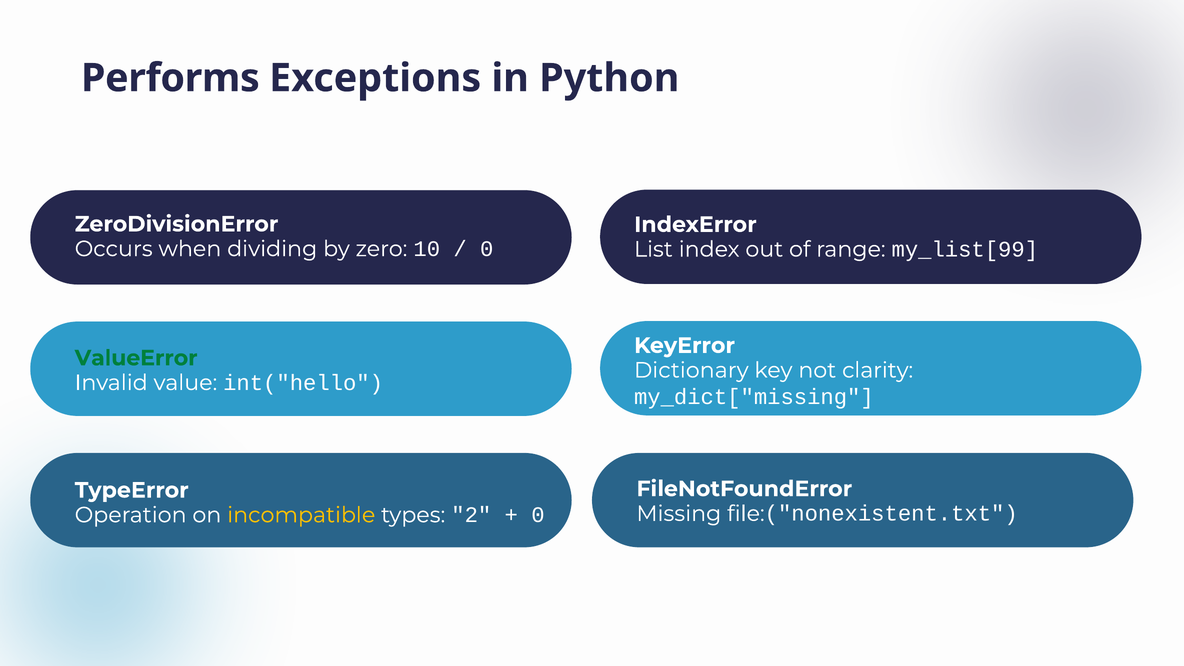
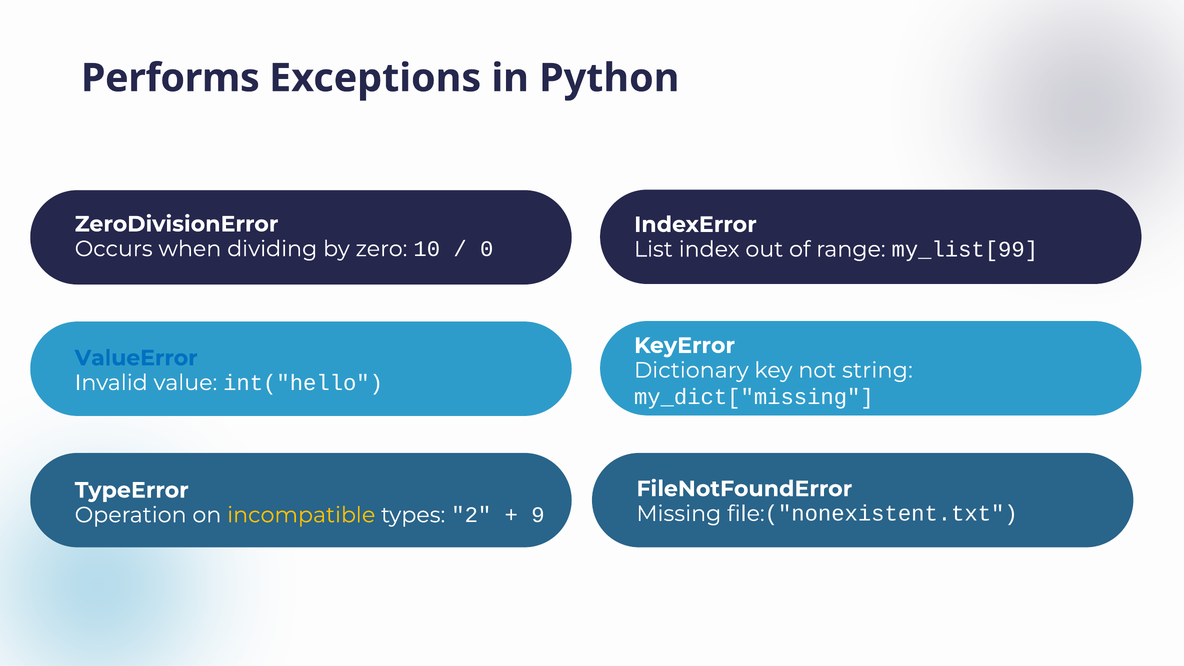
ValueError colour: green -> blue
clarity: clarity -> string
0 at (538, 515): 0 -> 9
